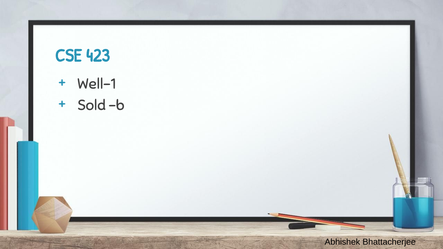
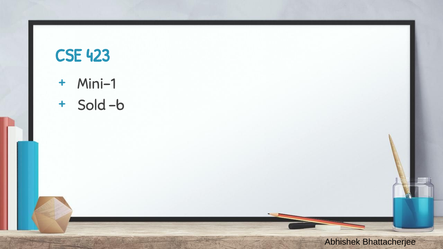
Well-1: Well-1 -> Mini-1
